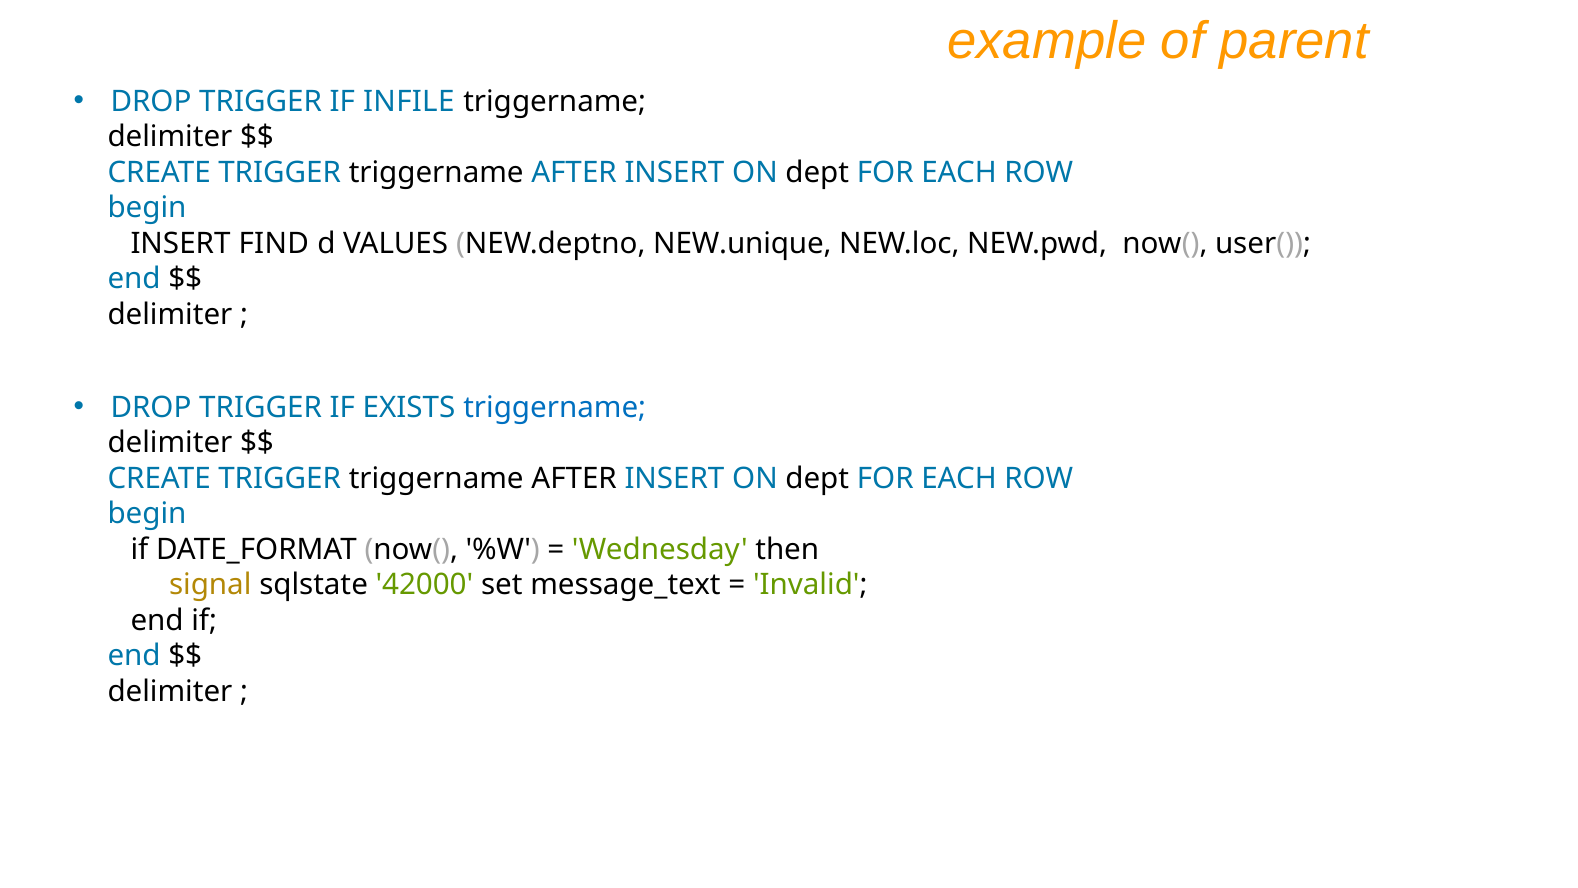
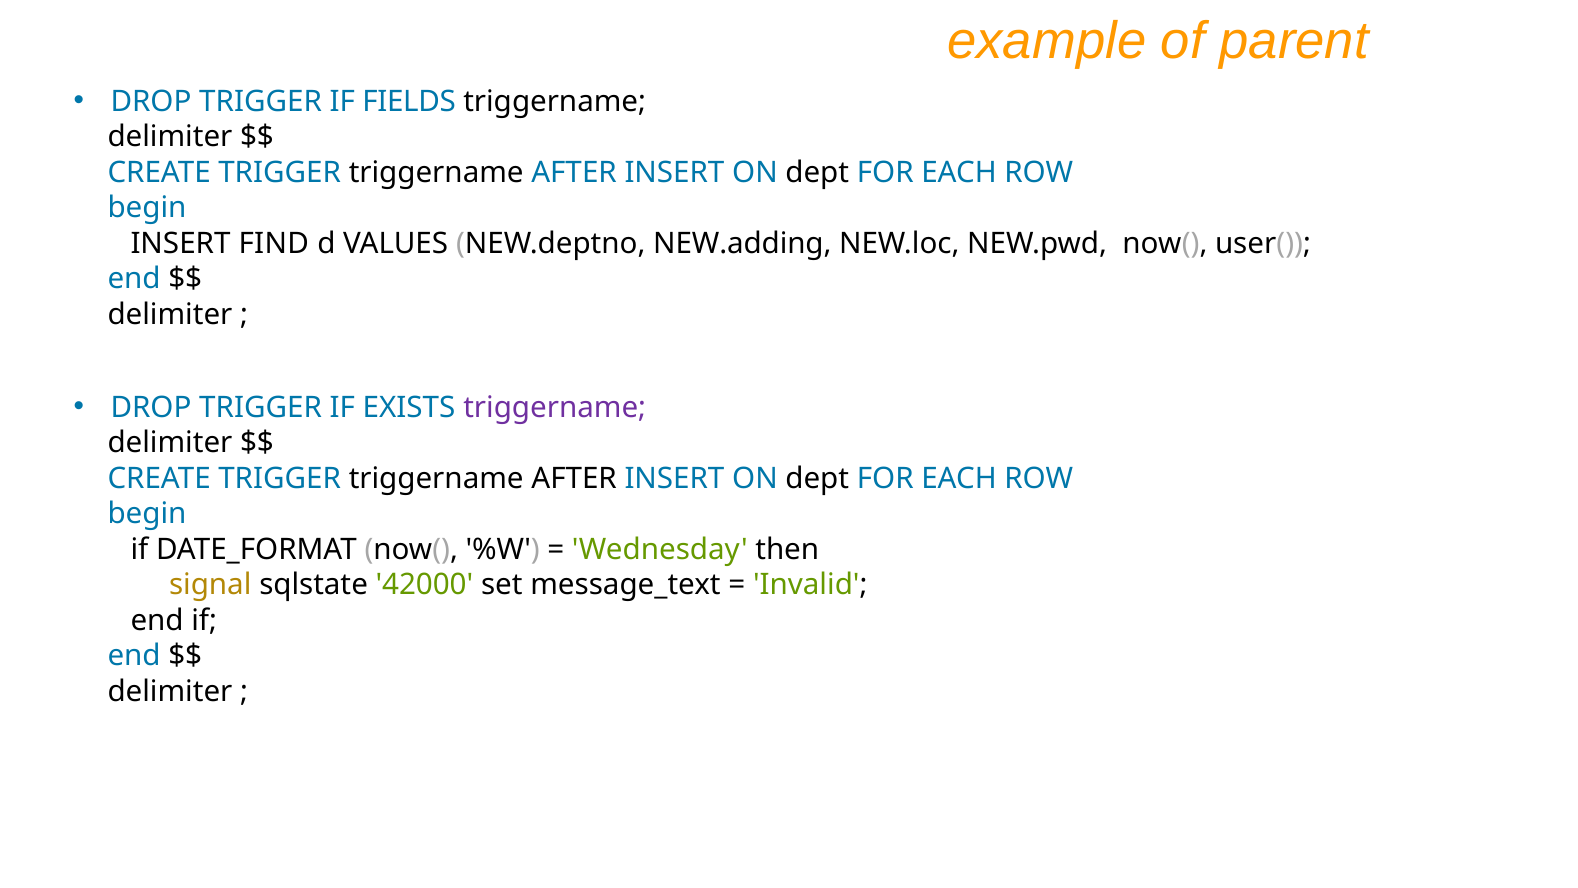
INFILE: INFILE -> FIELDS
NEW.unique: NEW.unique -> NEW.adding
triggername at (555, 407) colour: blue -> purple
